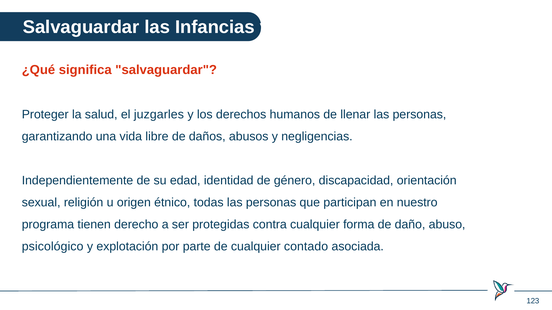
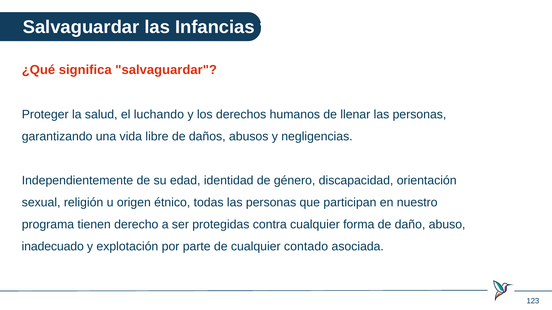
juzgarles: juzgarles -> luchando
psicológico: psicológico -> inadecuado
